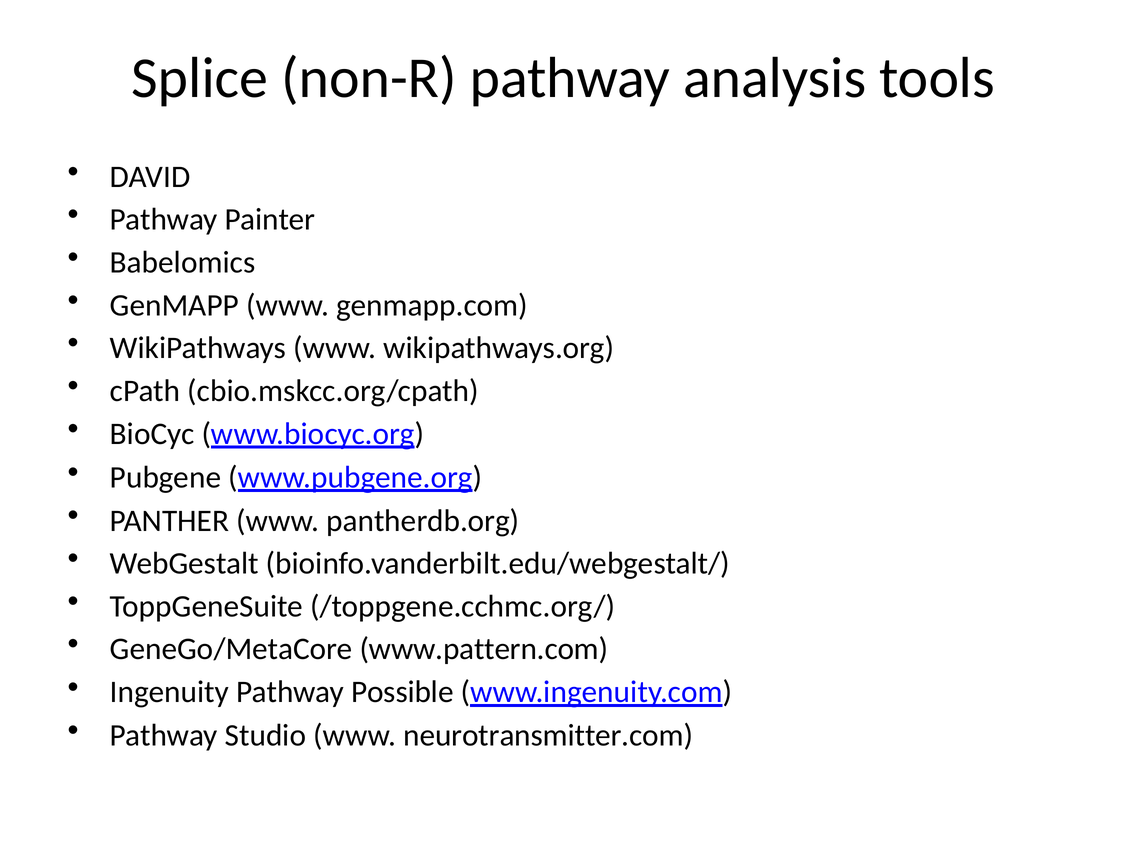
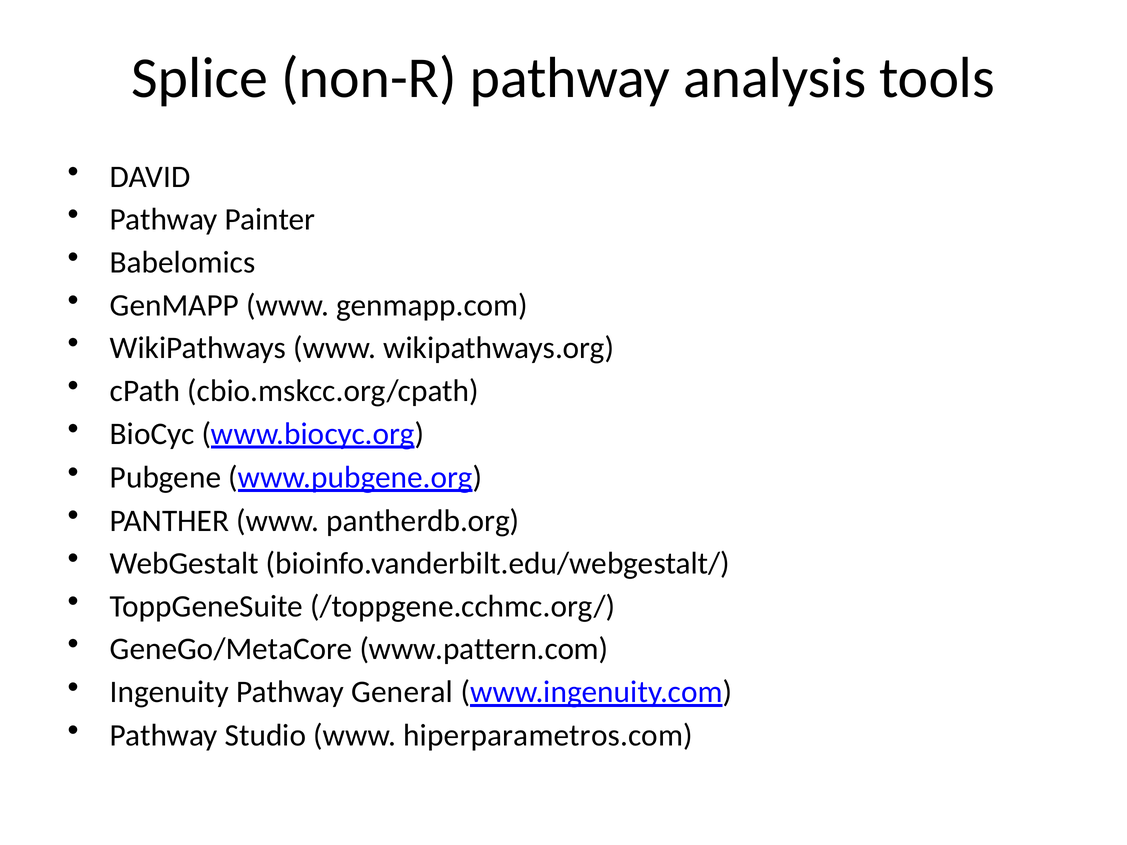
Possible: Possible -> General
neurotransmitter.com: neurotransmitter.com -> hiperparametros.com
